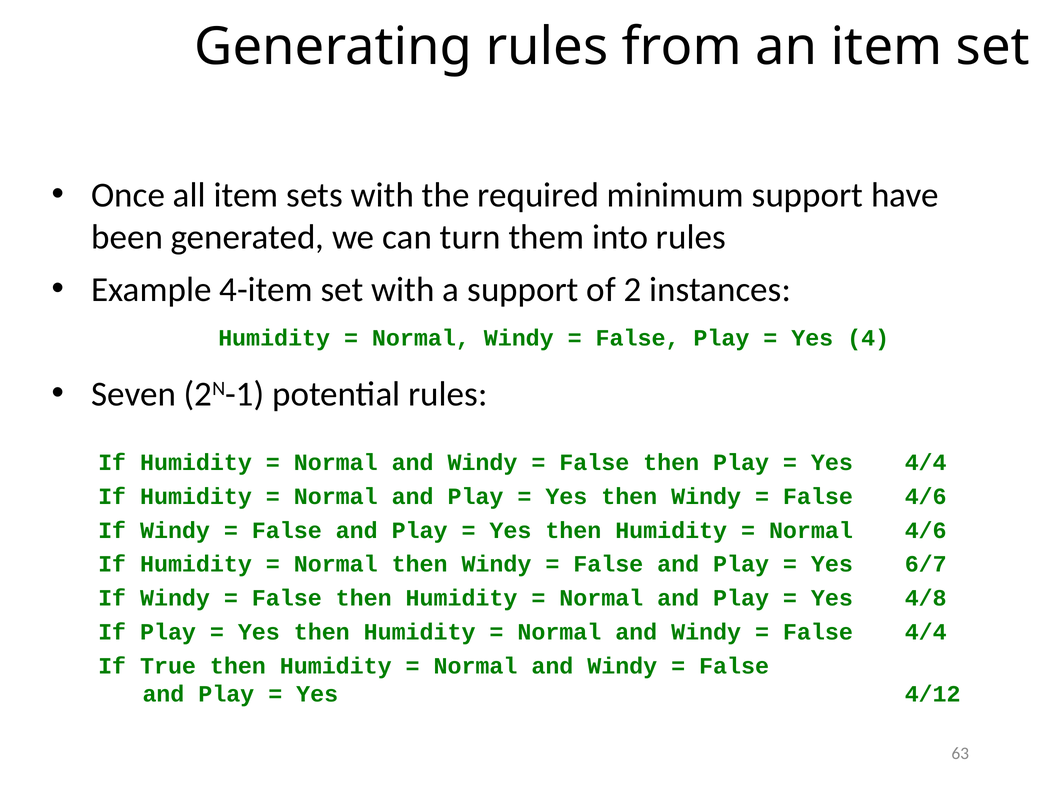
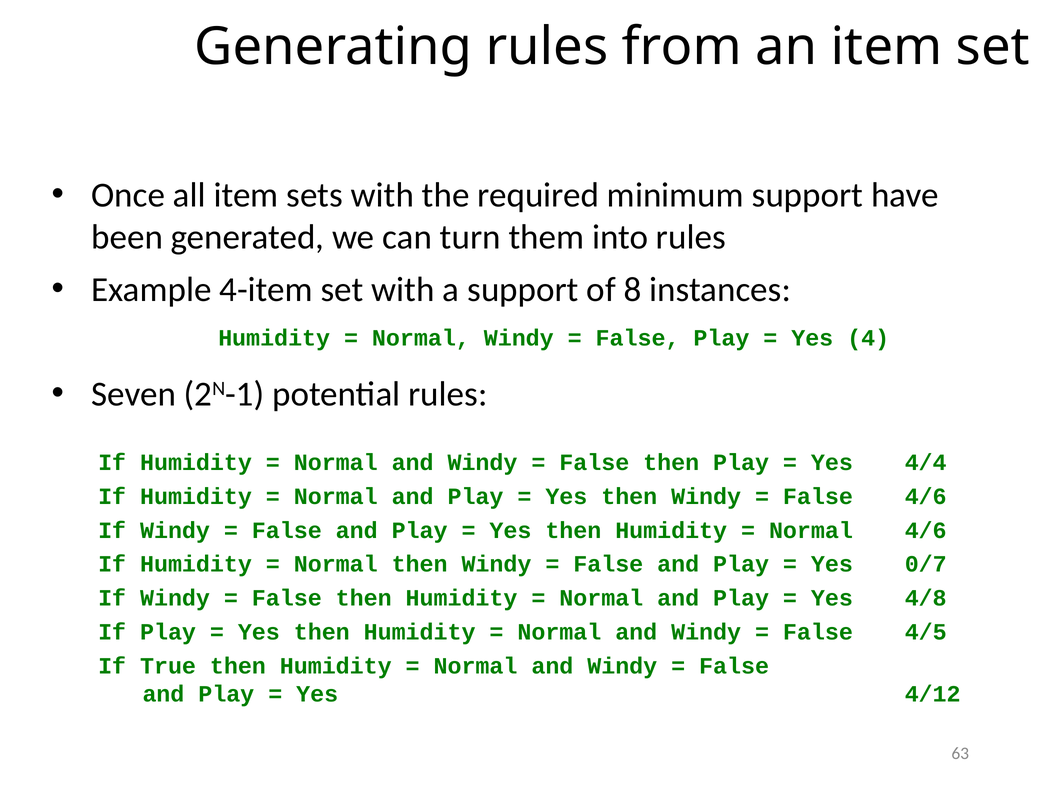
2: 2 -> 8
6/7: 6/7 -> 0/7
4/4 at (926, 632): 4/4 -> 4/5
